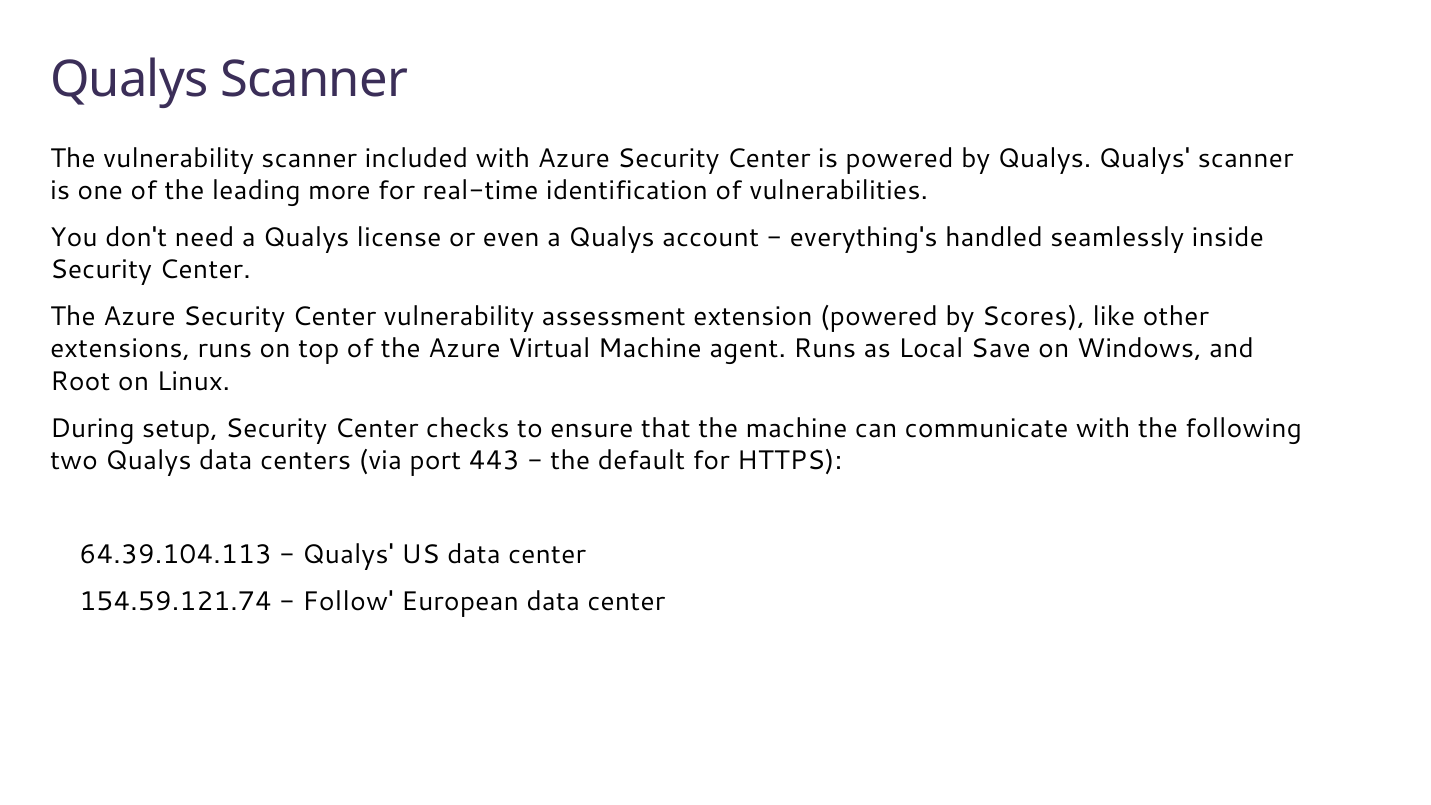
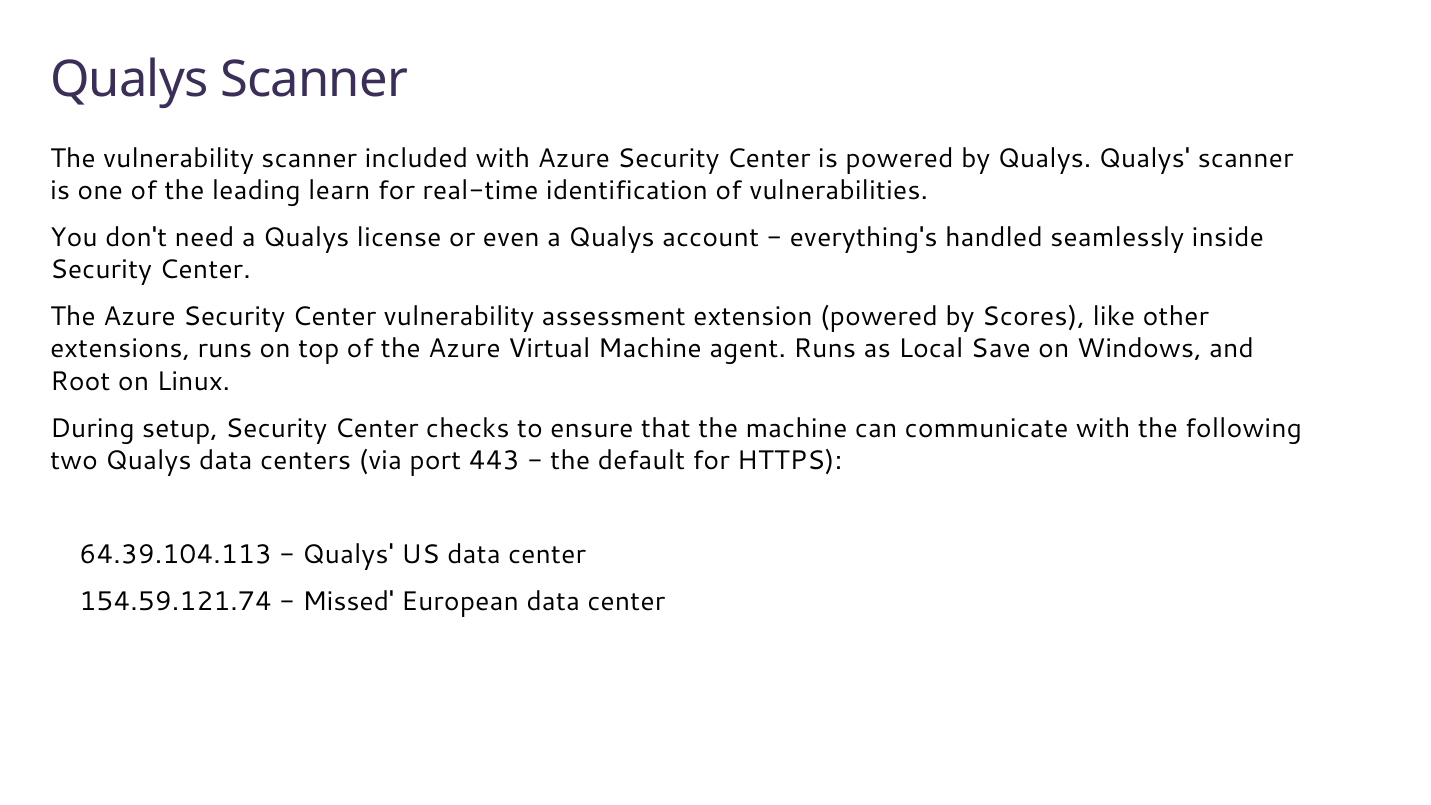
more: more -> learn
Follow: Follow -> Missed
